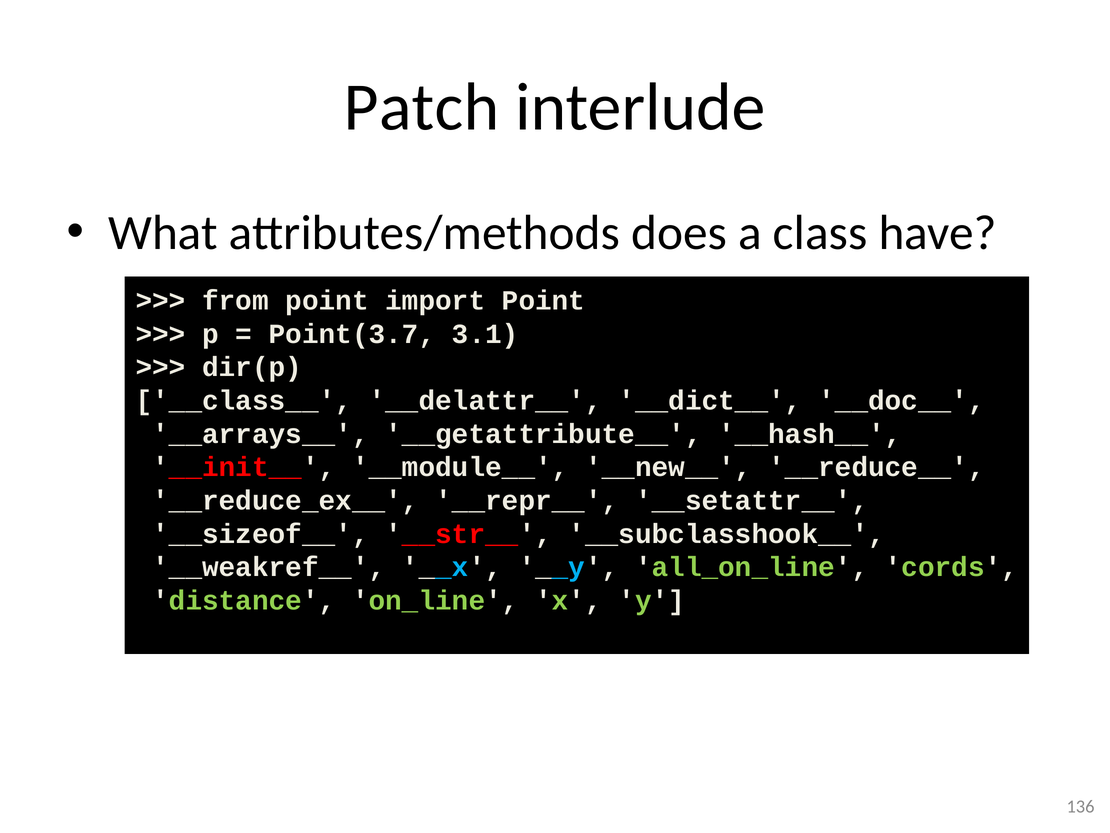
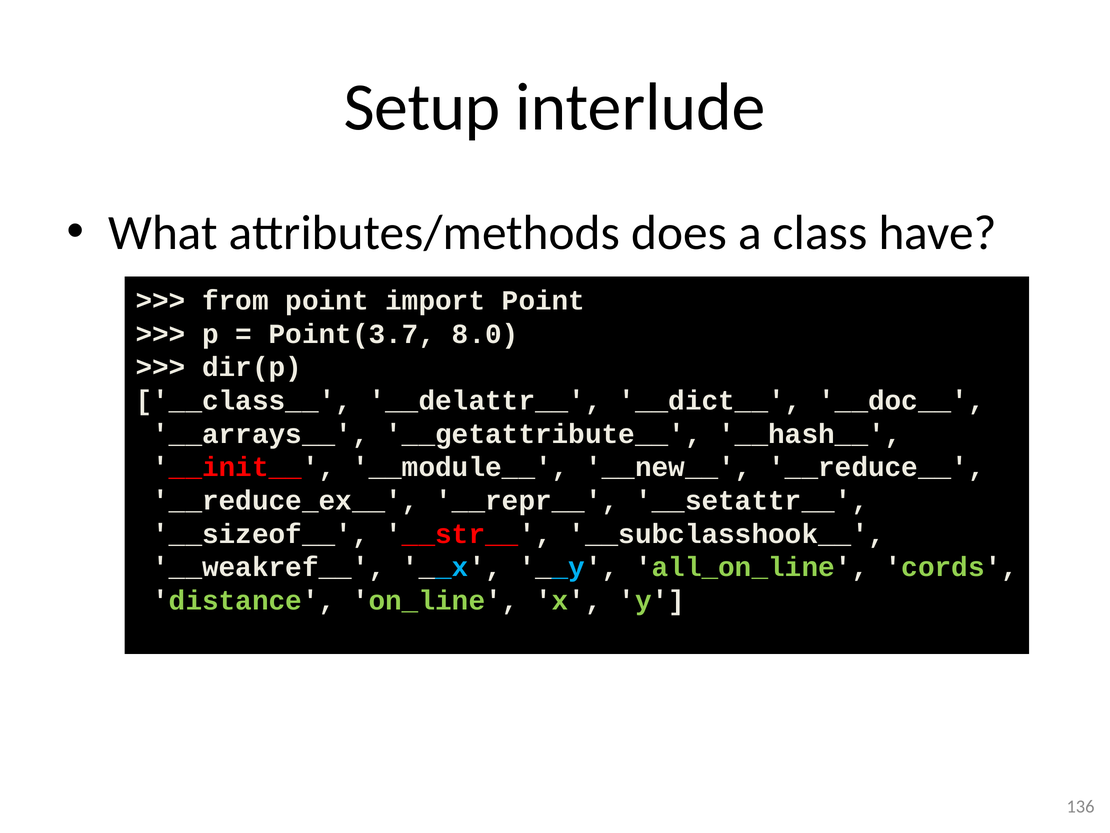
Patch: Patch -> Setup
3.1: 3.1 -> 8.0
